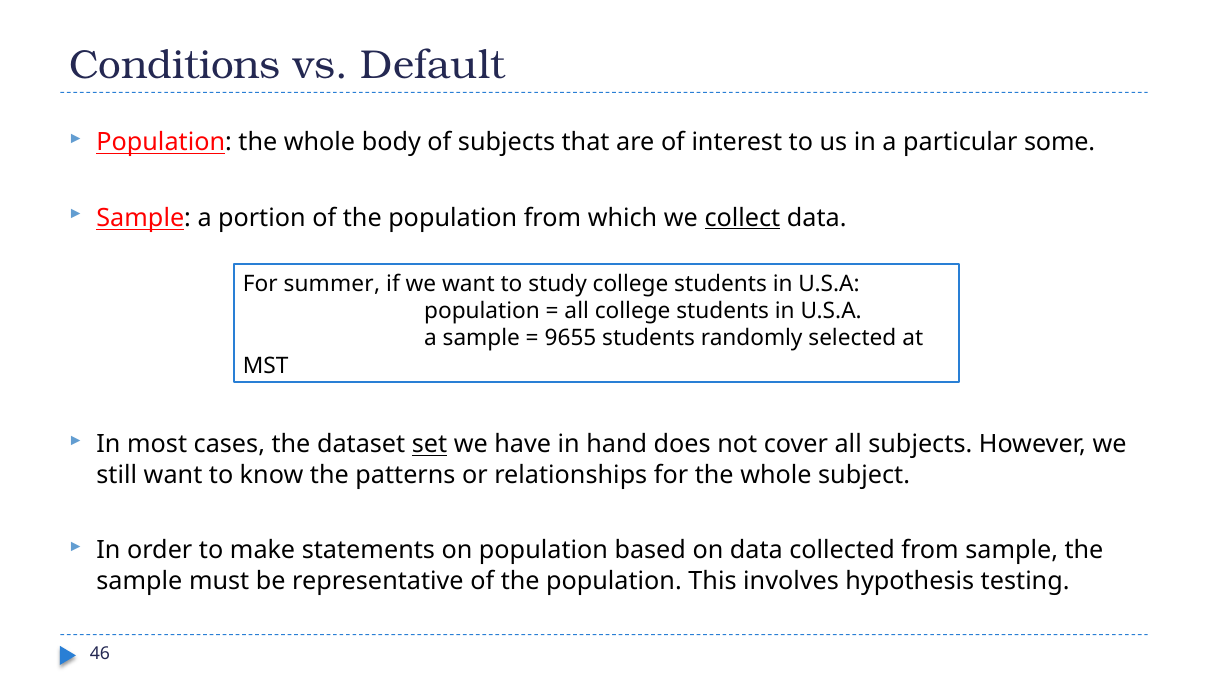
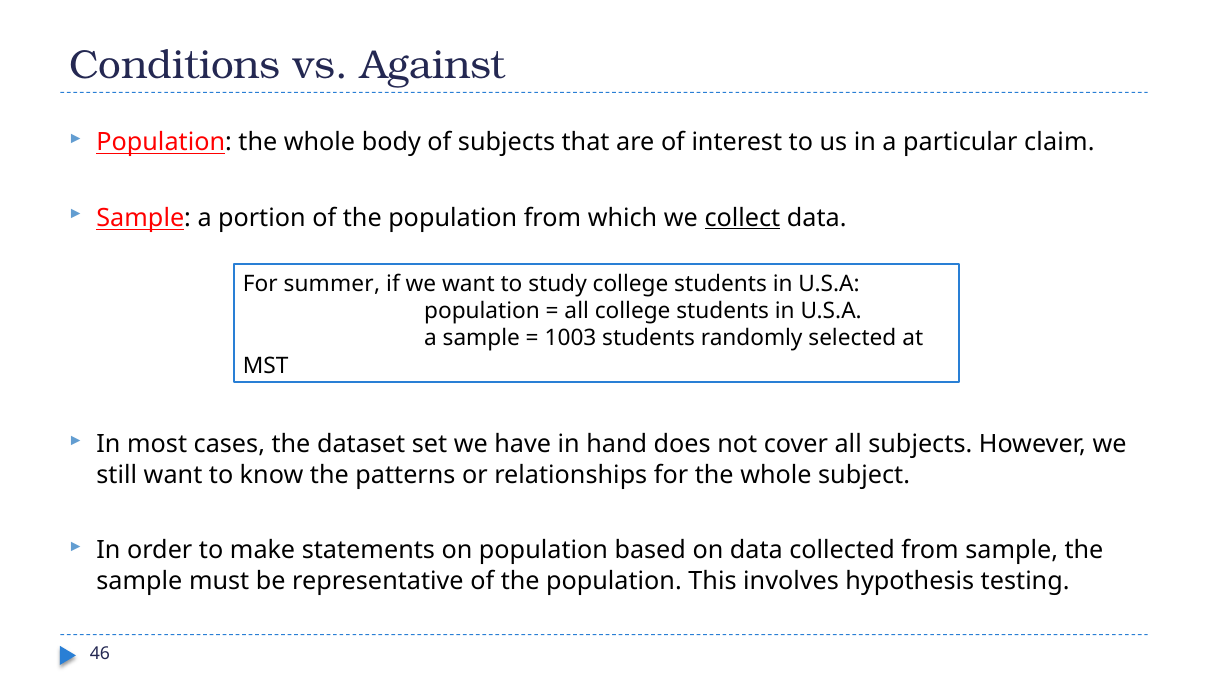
Default: Default -> Against
some: some -> claim
9655: 9655 -> 1003
set underline: present -> none
